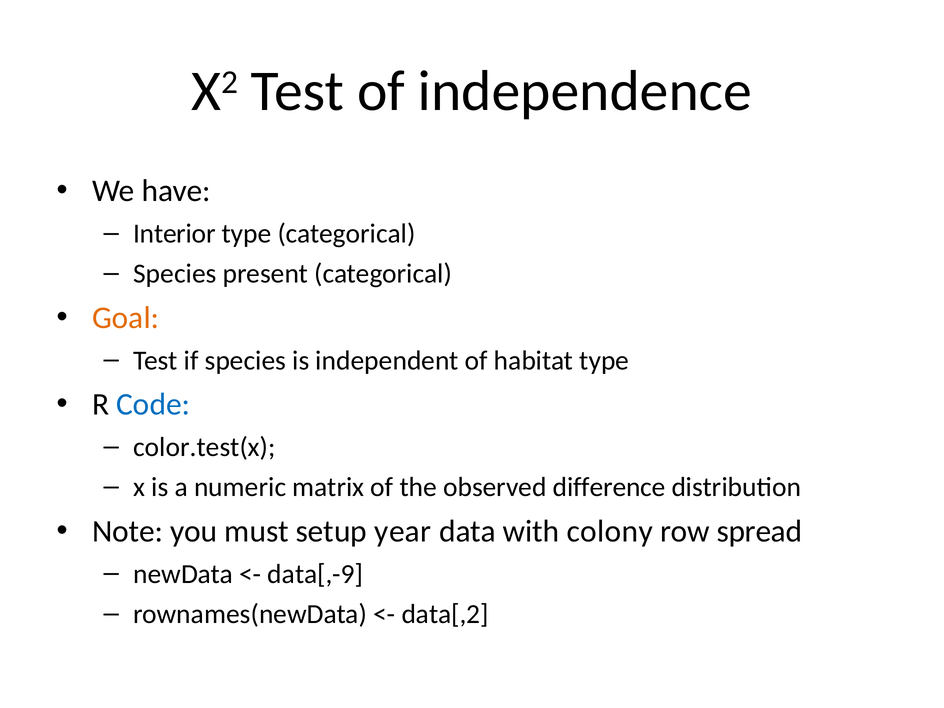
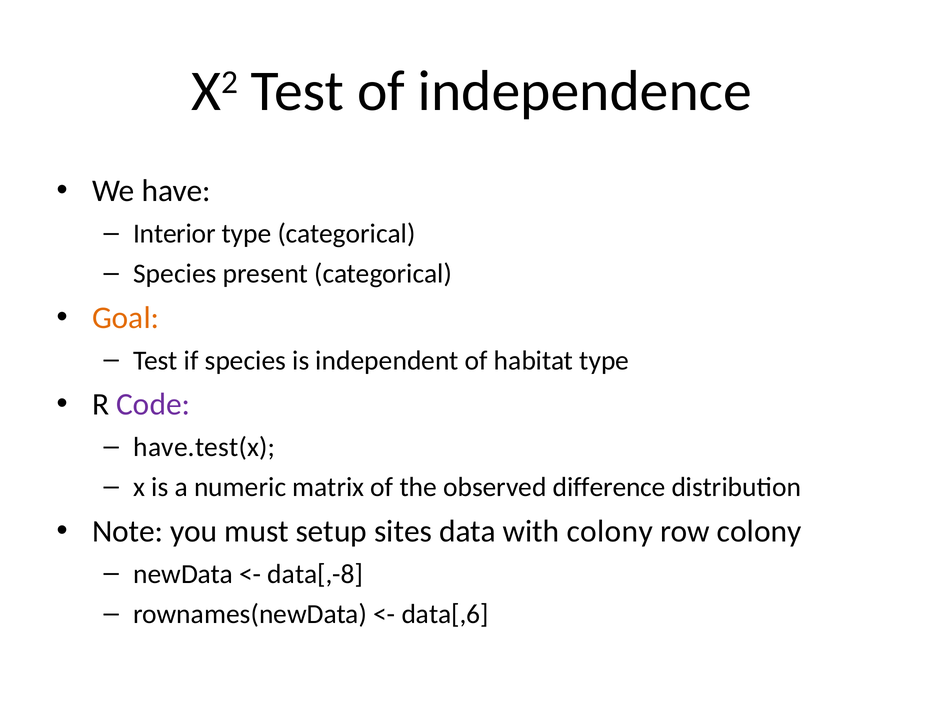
Code colour: blue -> purple
color.test(x: color.test(x -> have.test(x
year: year -> sites
row spread: spread -> colony
data[,-9: data[,-9 -> data[,-8
data[,2: data[,2 -> data[,6
